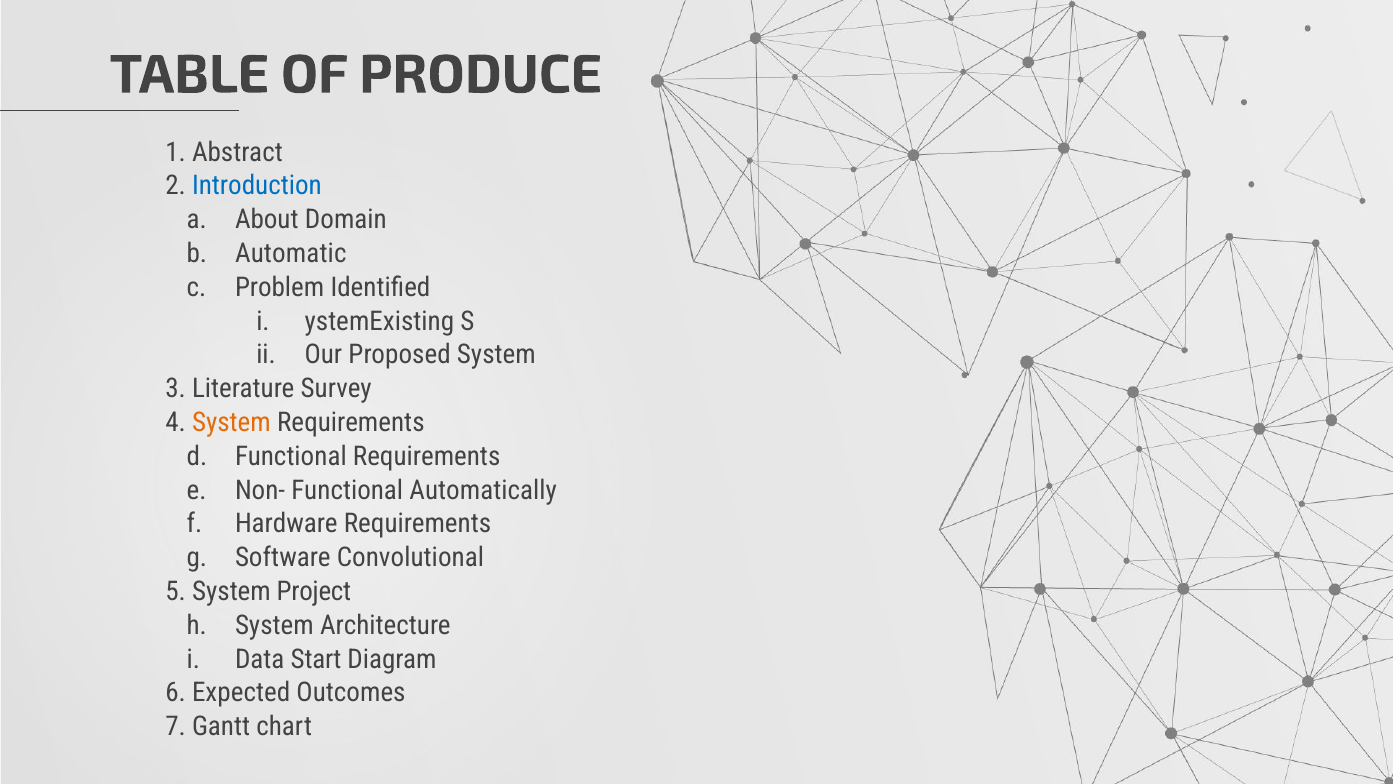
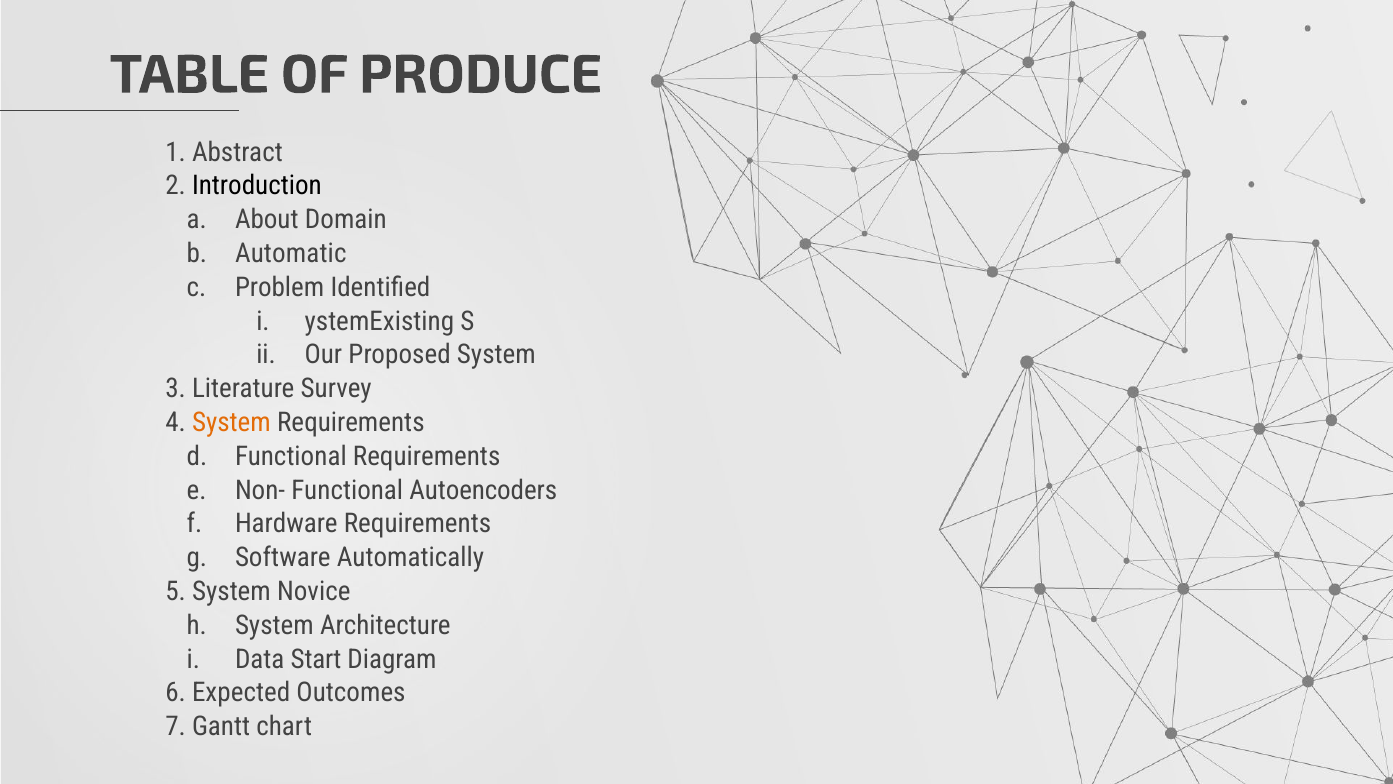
Introduction colour: blue -> black
Automatically: Automatically -> Autoencoders
Convolutional: Convolutional -> Automatically
Project: Project -> Novice
